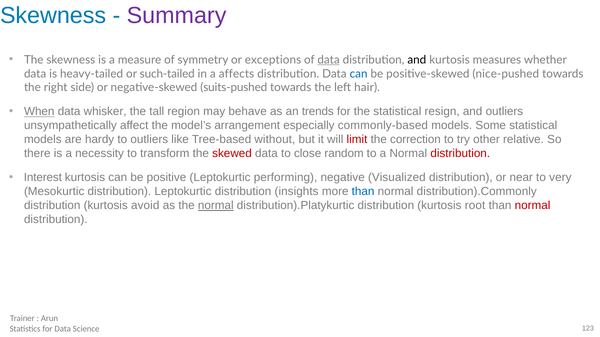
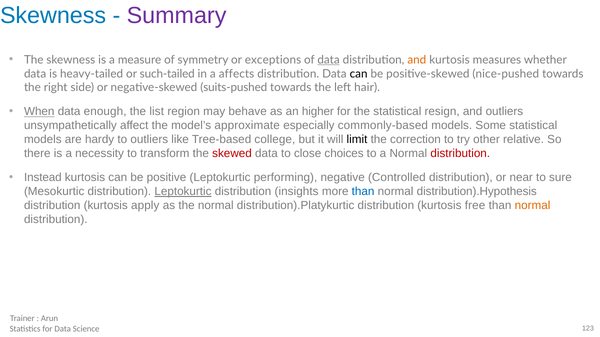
and at (417, 60) colour: black -> orange
can at (359, 74) colour: blue -> black
whisker: whisker -> enough
tall: tall -> list
trends: trends -> higher
arrangement: arrangement -> approximate
without: without -> college
limit colour: red -> black
random: random -> choices
Interest: Interest -> Instead
Visualized: Visualized -> Controlled
very: very -> sure
Leptokurtic at (183, 192) underline: none -> present
distribution).Commonly: distribution).Commonly -> distribution).Hypothesis
avoid: avoid -> apply
normal at (216, 206) underline: present -> none
root: root -> free
normal at (533, 206) colour: red -> orange
